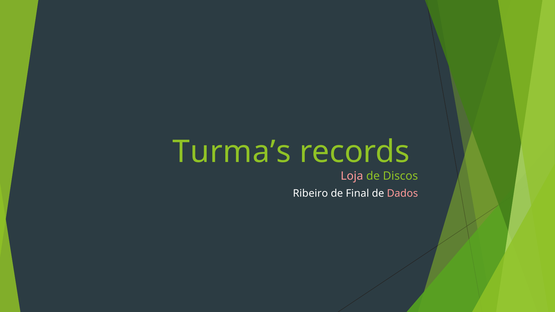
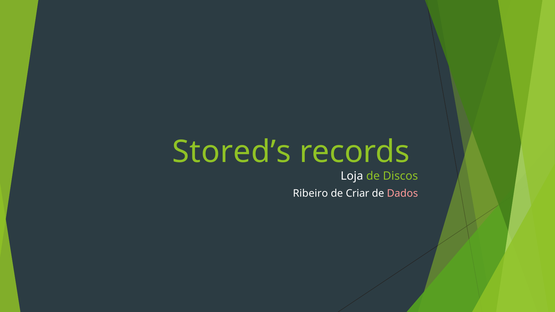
Turma’s: Turma’s -> Stored’s
Loja colour: pink -> white
Final: Final -> Criar
